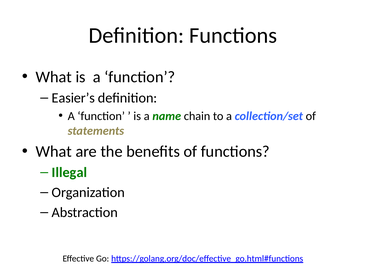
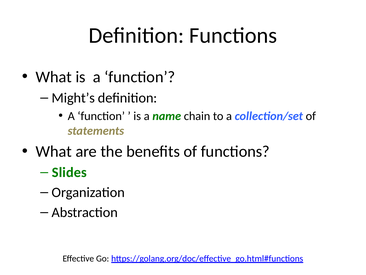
Easier’s: Easier’s -> Might’s
Illegal: Illegal -> Slides
